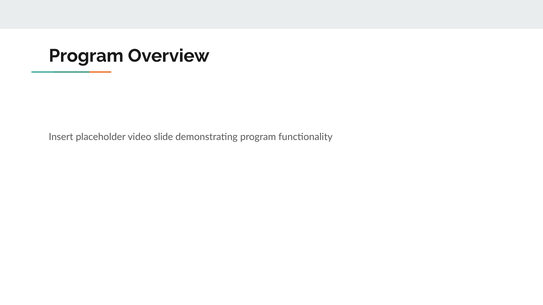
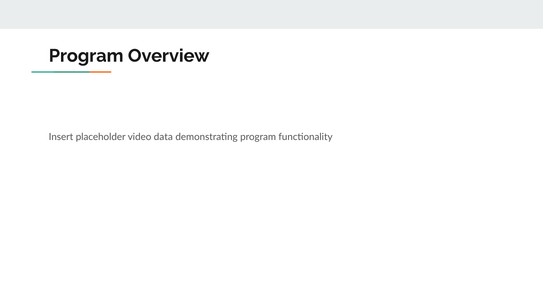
slide: slide -> data
